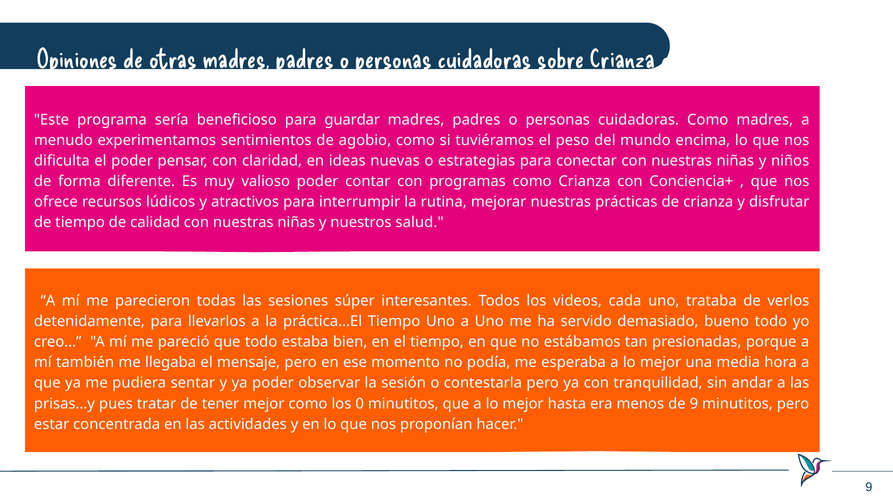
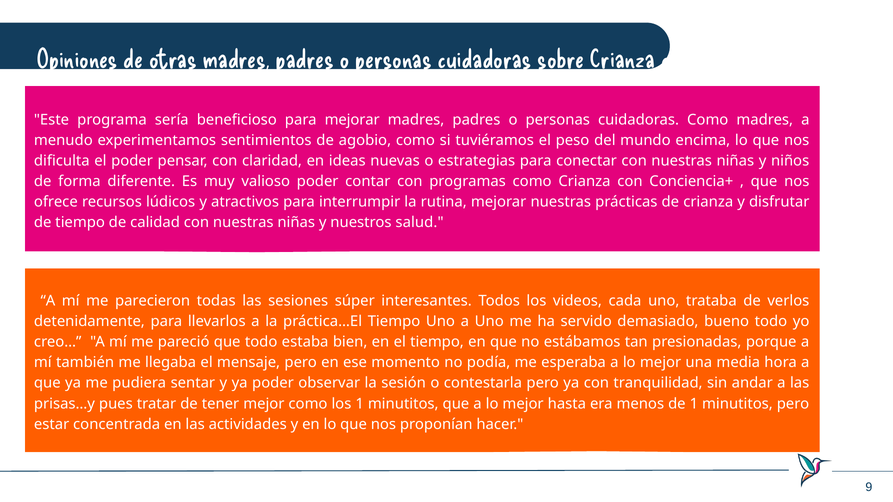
para guardar: guardar -> mejorar
los 0: 0 -> 1
de 9: 9 -> 1
